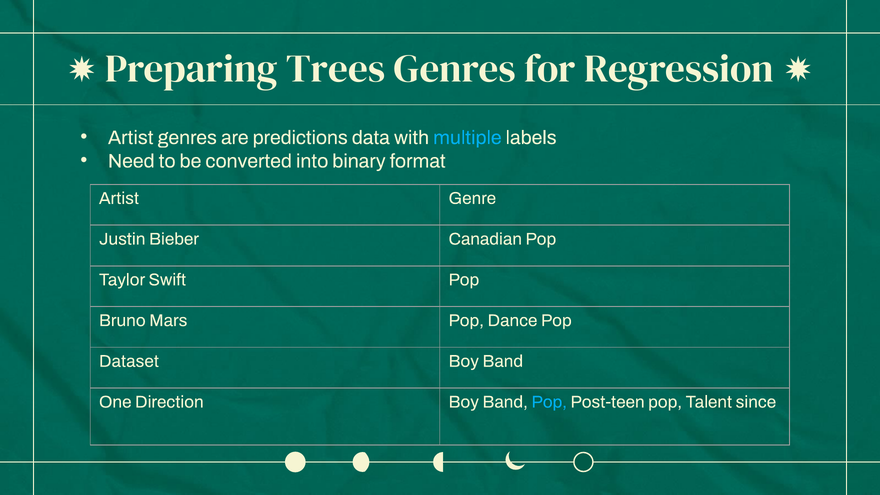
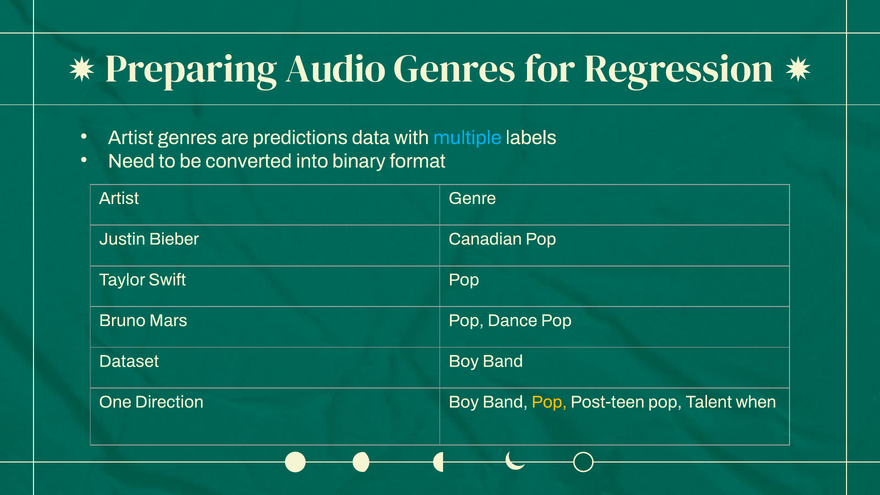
Trees: Trees -> Audio
Pop at (549, 402) colour: light blue -> yellow
since: since -> when
